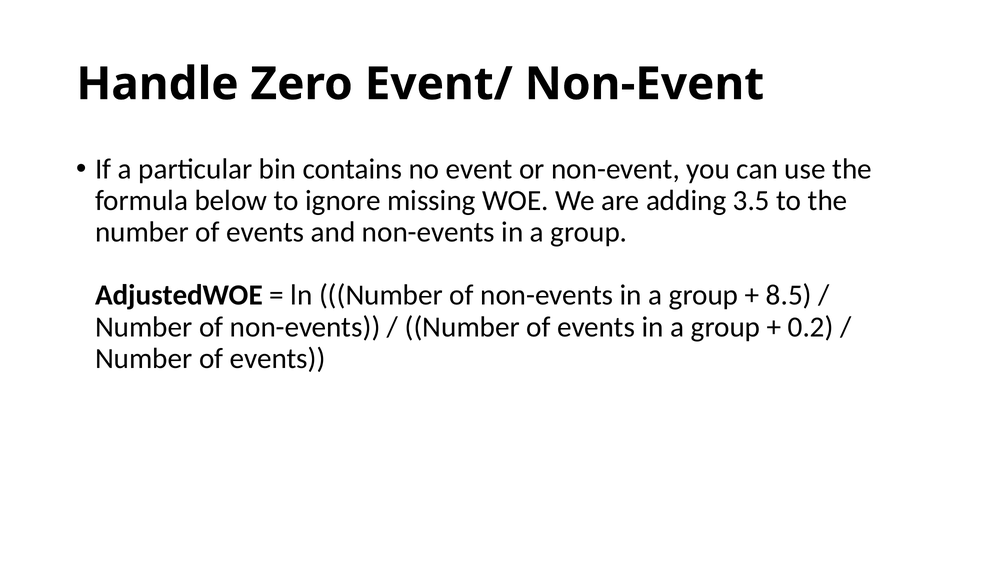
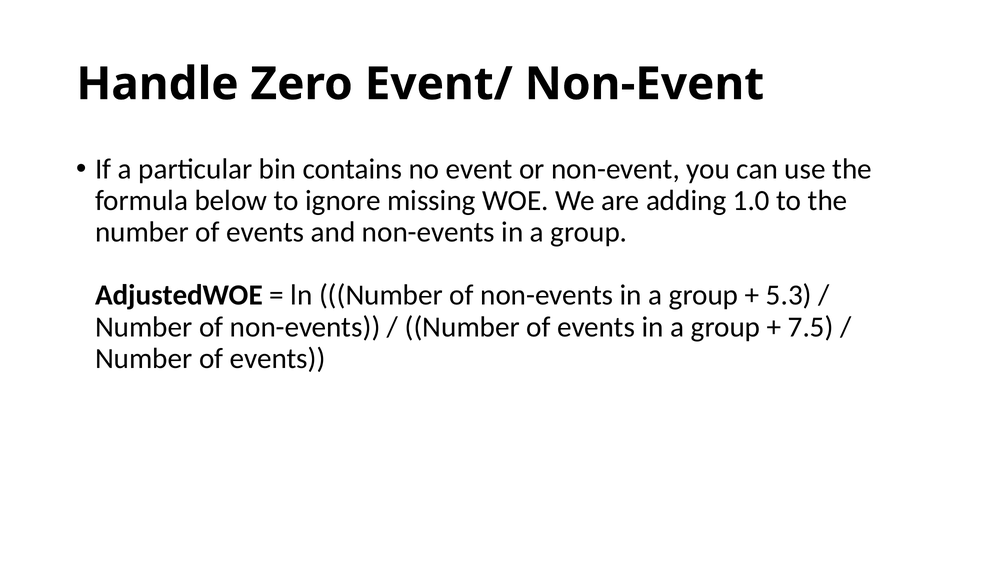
3.5: 3.5 -> 1.0
8.5: 8.5 -> 5.3
0.2: 0.2 -> 7.5
